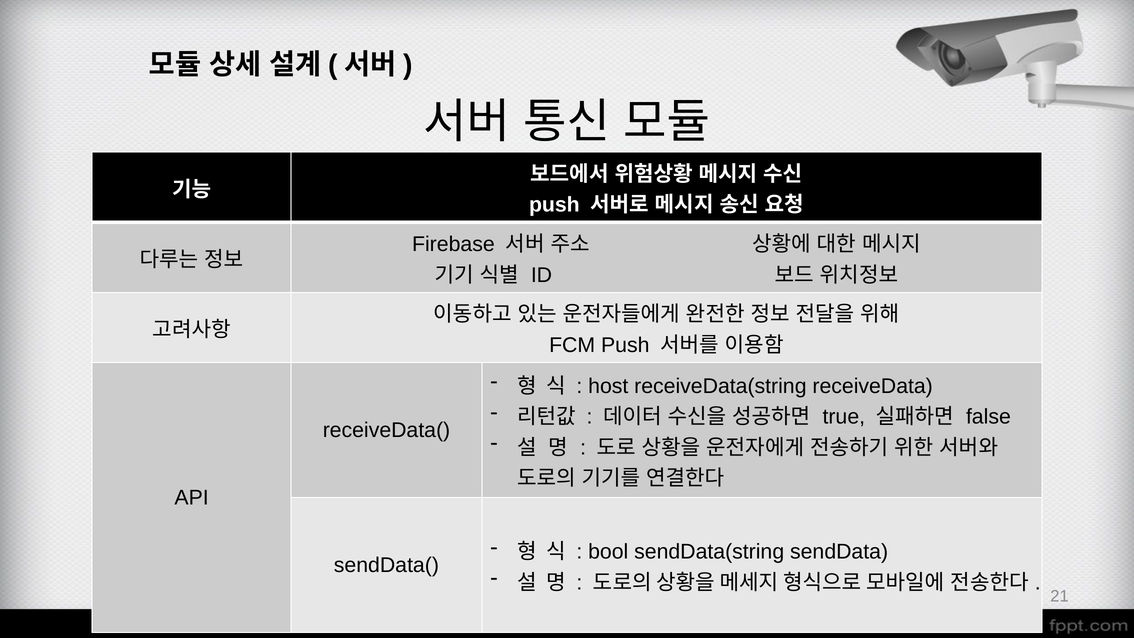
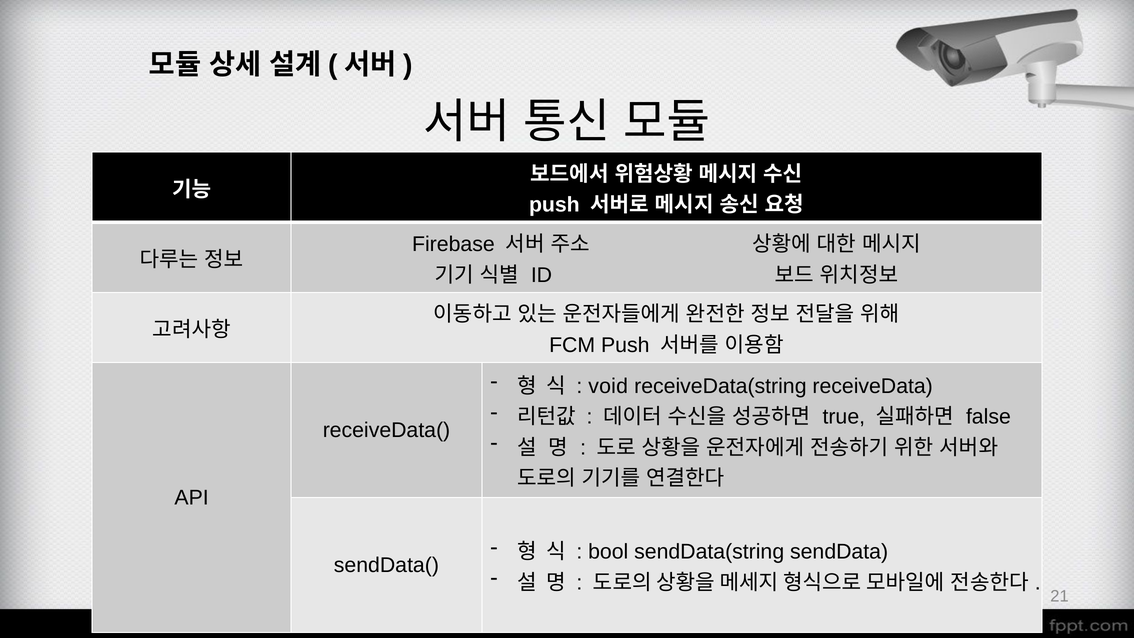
host: host -> void
